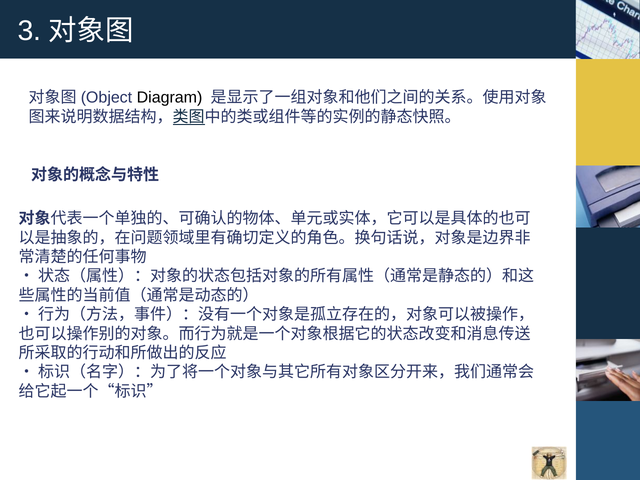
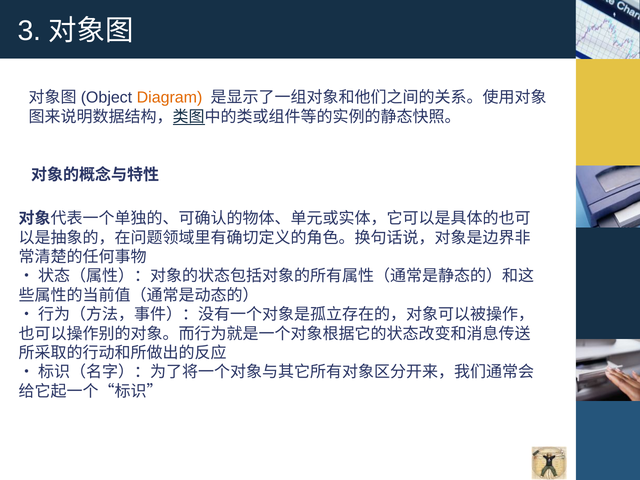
Diagram colour: black -> orange
